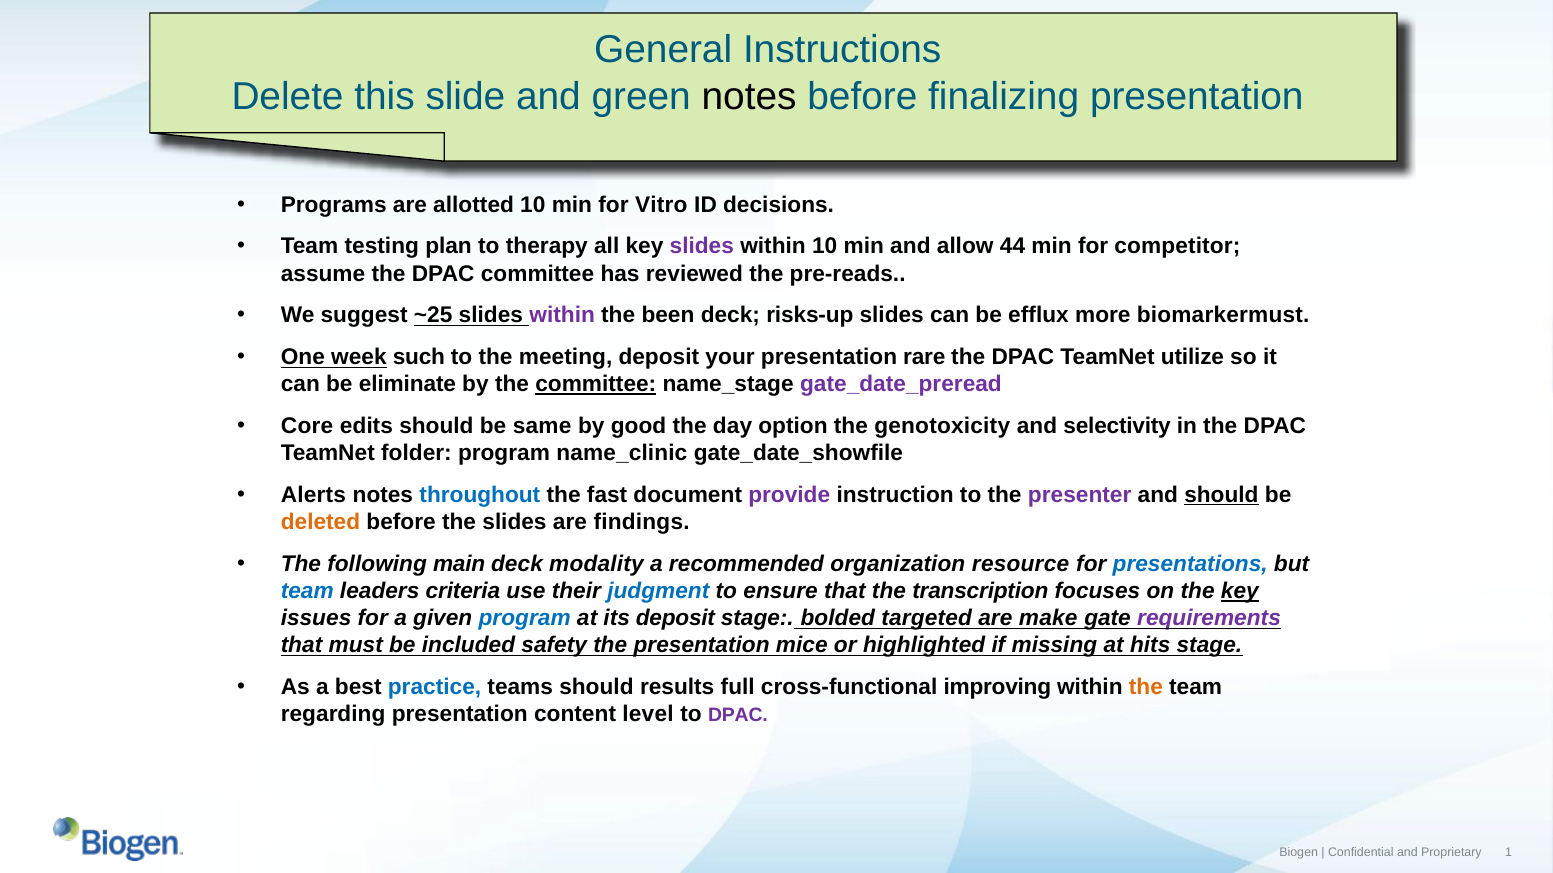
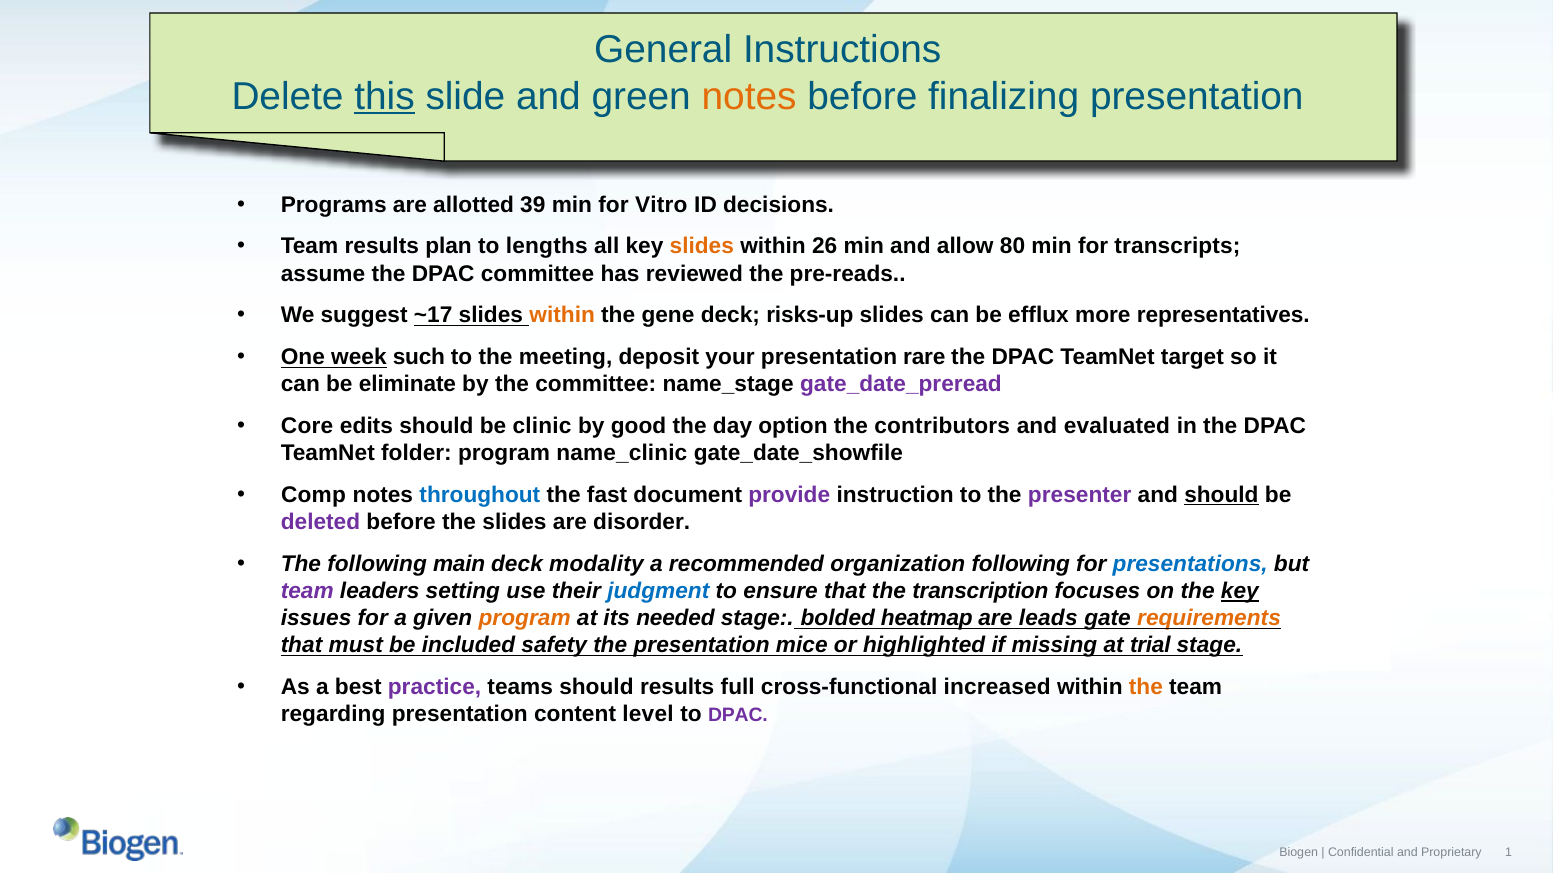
this underline: none -> present
notes at (749, 96) colour: black -> orange
allotted 10: 10 -> 39
Team testing: testing -> results
therapy: therapy -> lengths
slides at (702, 247) colour: purple -> orange
within 10: 10 -> 26
44: 44 -> 80
competitor: competitor -> transcripts
~25: ~25 -> ~17
within at (562, 316) colour: purple -> orange
been: been -> gene
biomarkermust: biomarkermust -> representatives
utilize: utilize -> target
committee at (596, 385) underline: present -> none
same: same -> clinic
genotoxicity: genotoxicity -> contributors
selectivity: selectivity -> evaluated
Alerts: Alerts -> Comp
deleted colour: orange -> purple
findings: findings -> disorder
organization resource: resource -> following
team at (307, 591) colour: blue -> purple
criteria: criteria -> setting
program at (525, 619) colour: blue -> orange
its deposit: deposit -> needed
targeted: targeted -> heatmap
make: make -> leads
requirements colour: purple -> orange
hits: hits -> trial
practice colour: blue -> purple
improving: improving -> increased
